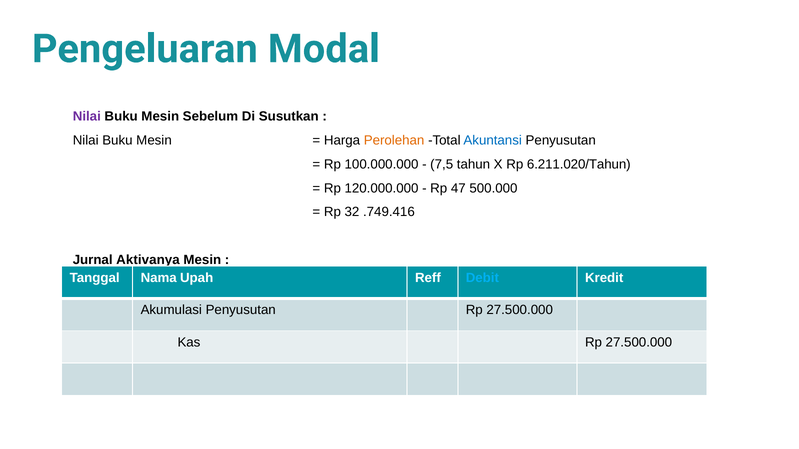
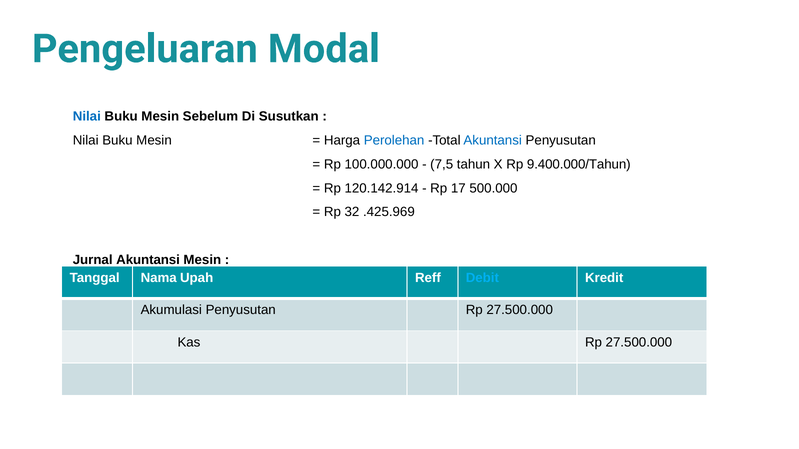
Nilai at (87, 116) colour: purple -> blue
Perolehan colour: orange -> blue
6.211.020/Tahun: 6.211.020/Tahun -> 9.400.000/Tahun
120.000.000: 120.000.000 -> 120.142.914
47: 47 -> 17
.749.416: .749.416 -> .425.969
Jurnal Aktivanya: Aktivanya -> Akuntansi
